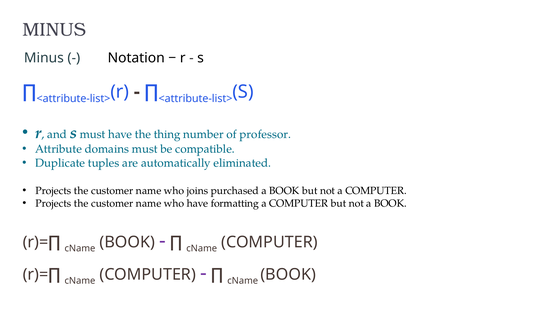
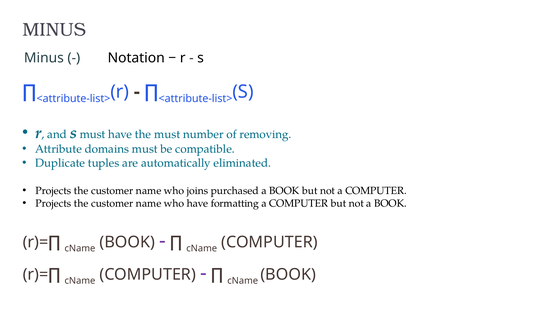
the thing: thing -> must
professor: professor -> removing
